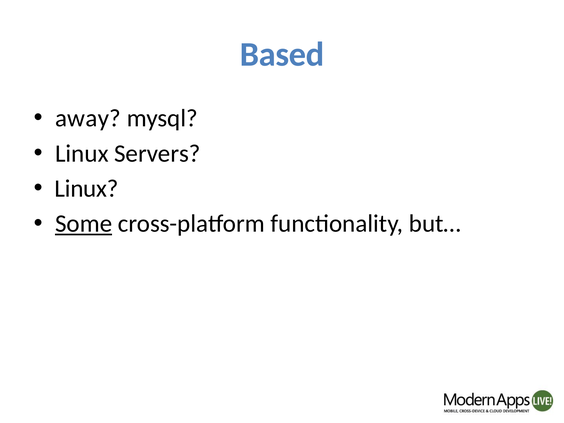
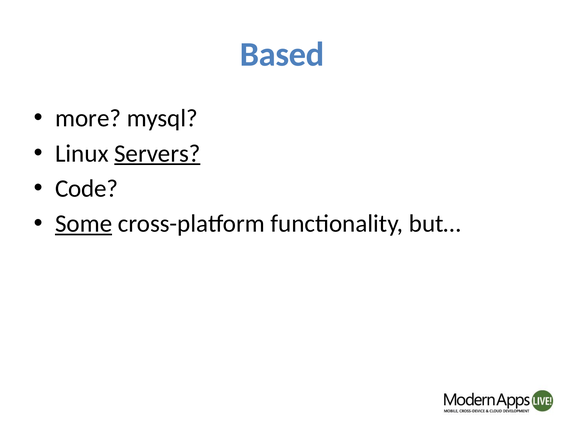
away: away -> more
Servers underline: none -> present
Linux at (87, 189): Linux -> Code
